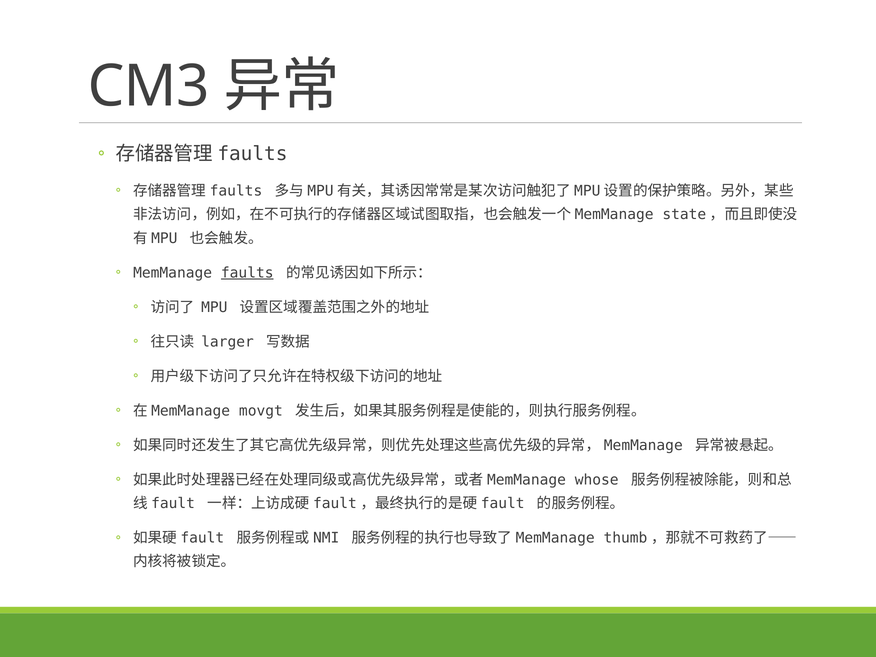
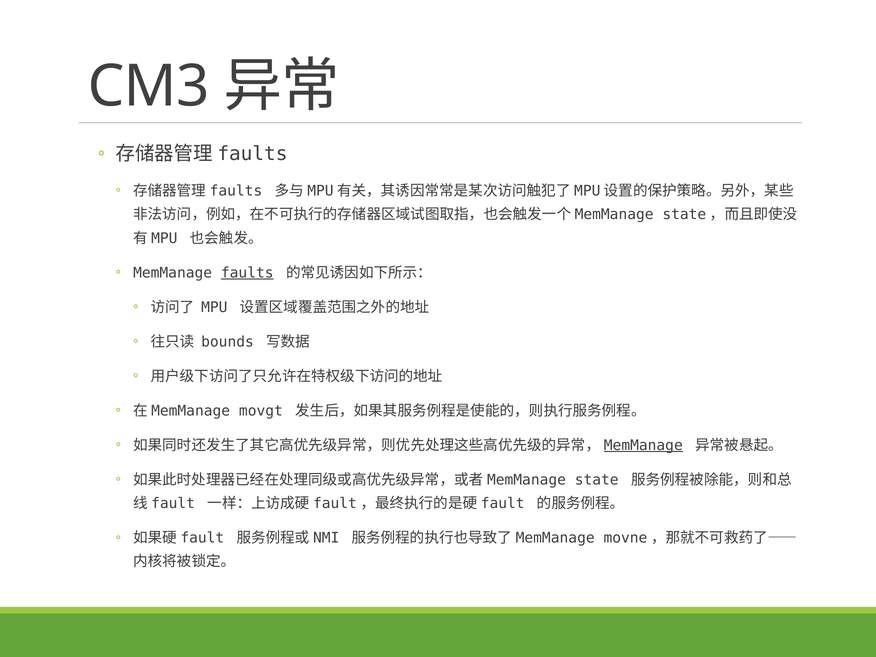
larger: larger -> bounds
MemManage at (643, 445) underline: none -> present
MemManage whose: whose -> state
thumb: thumb -> movne
